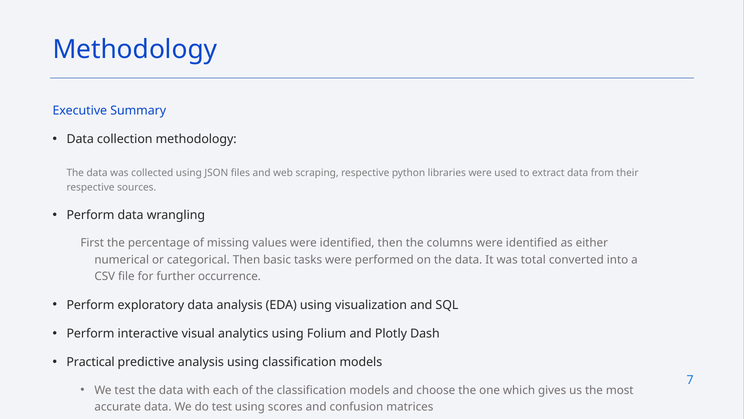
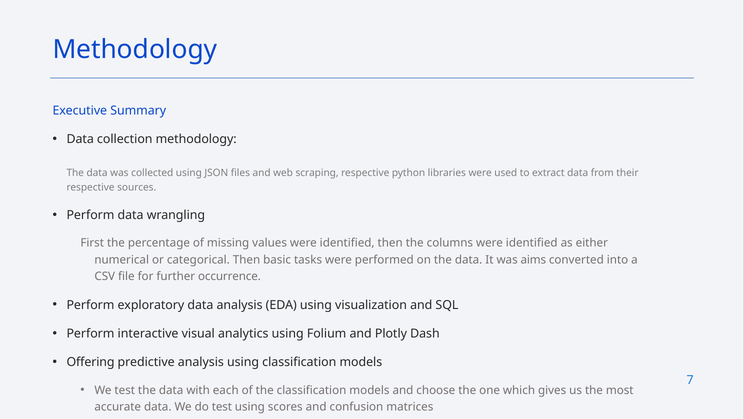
total: total -> aims
Practical: Practical -> Offering
